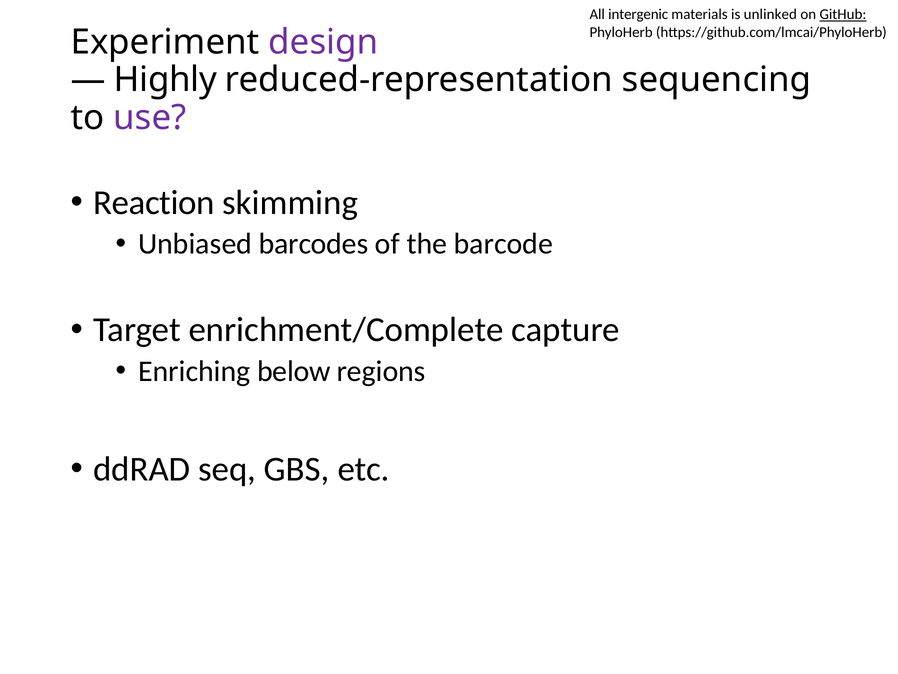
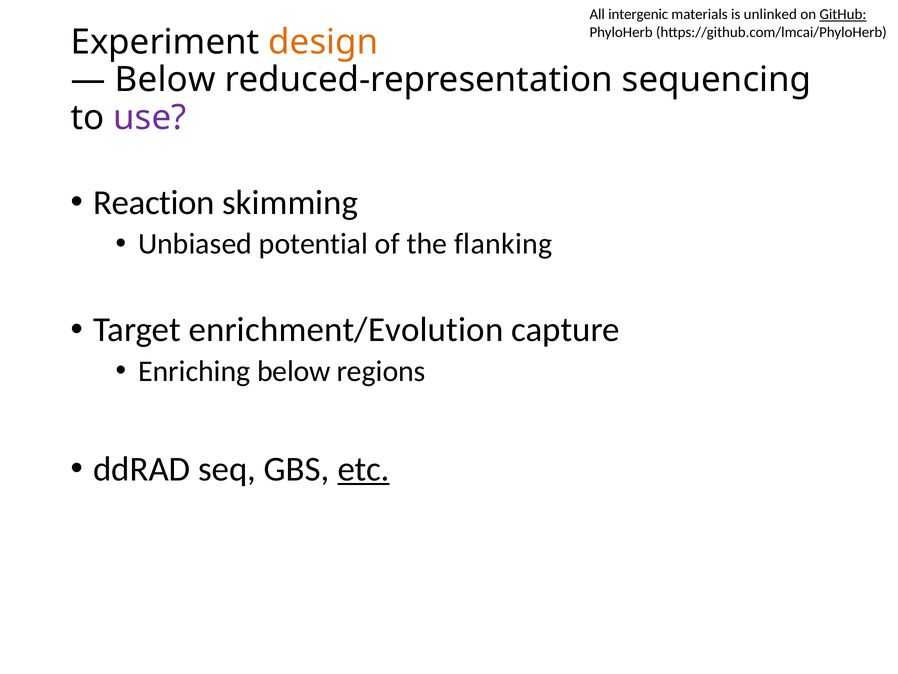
design colour: purple -> orange
Highly at (165, 80): Highly -> Below
barcodes: barcodes -> potential
barcode: barcode -> flanking
enrichment/Complete: enrichment/Complete -> enrichment/Evolution
etc underline: none -> present
